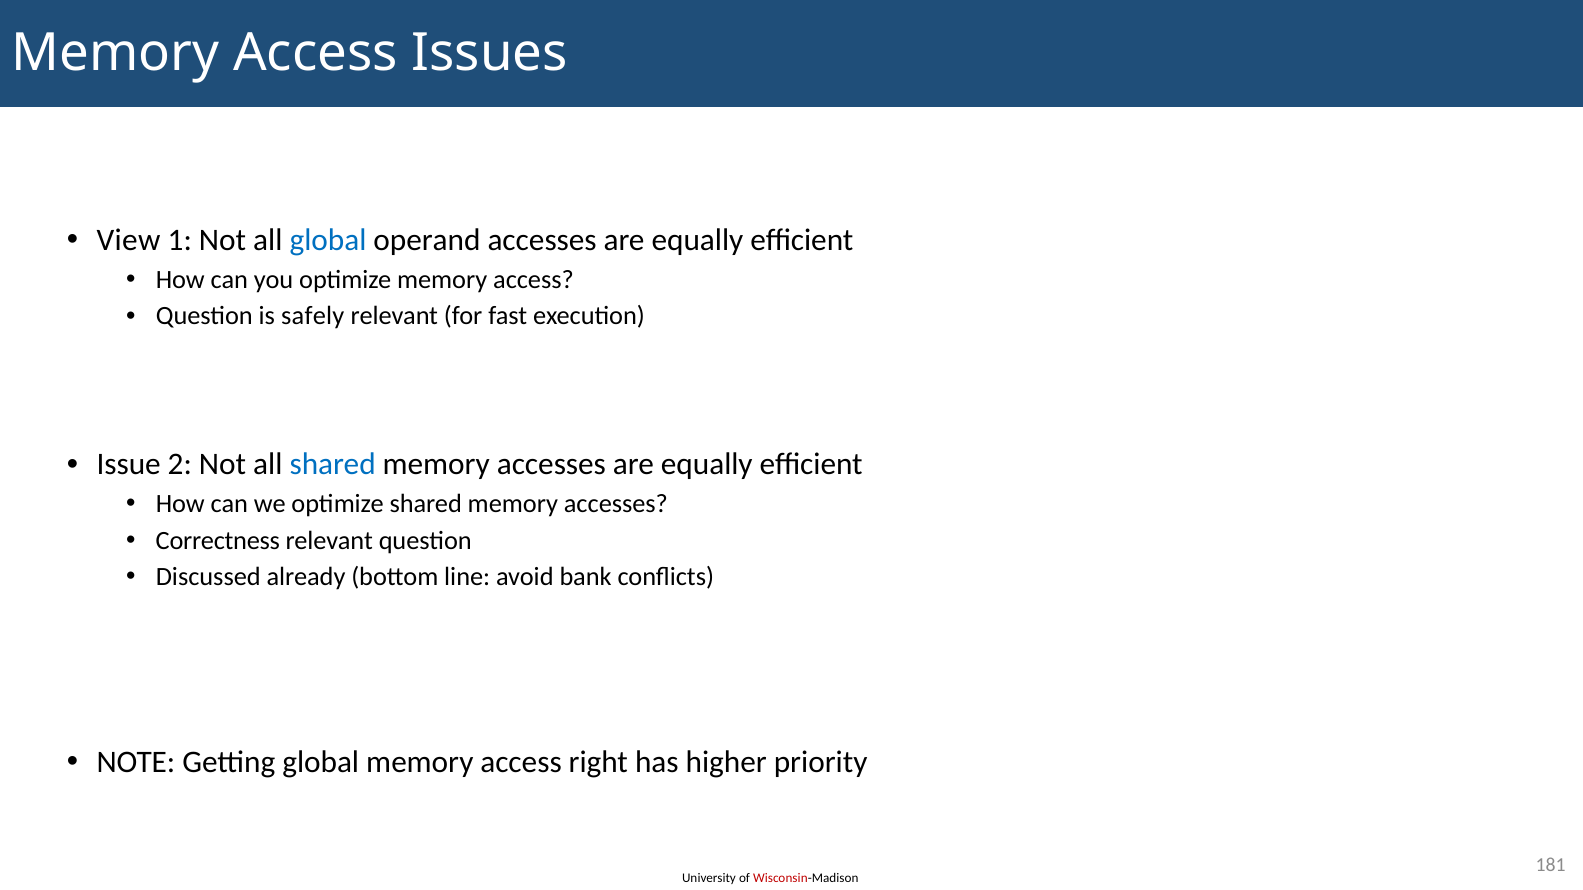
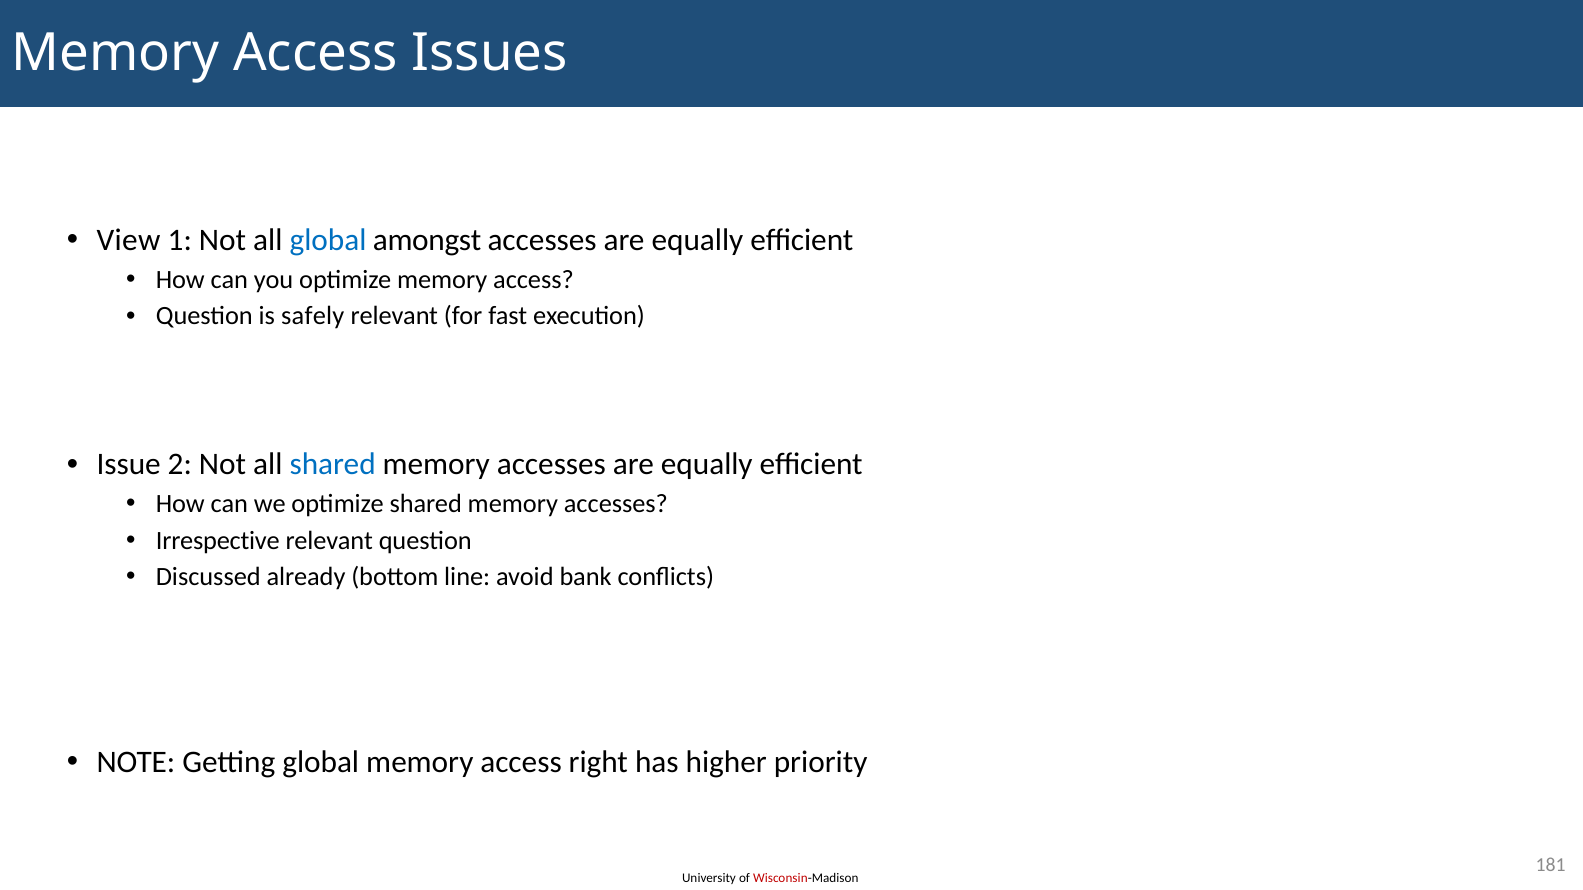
operand: operand -> amongst
Correctness: Correctness -> Irrespective
